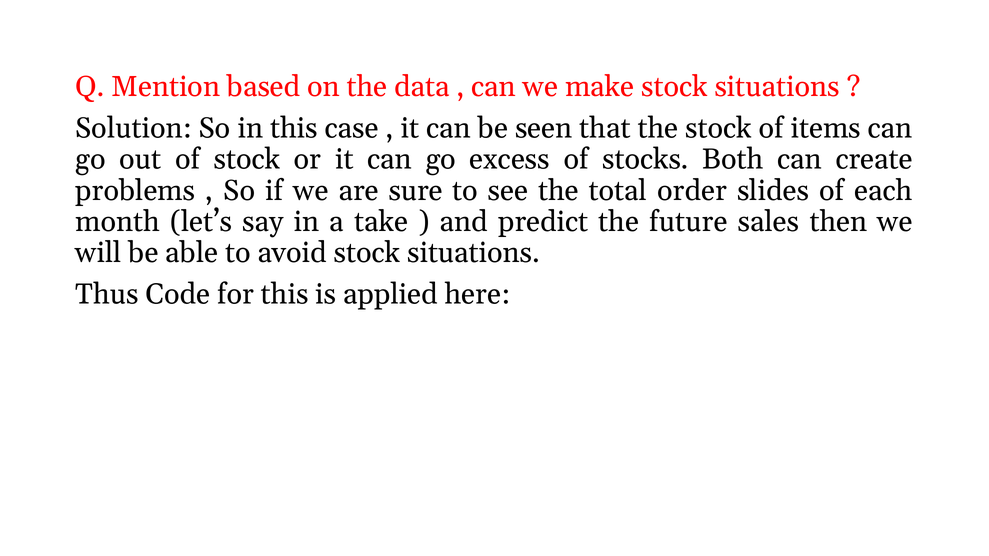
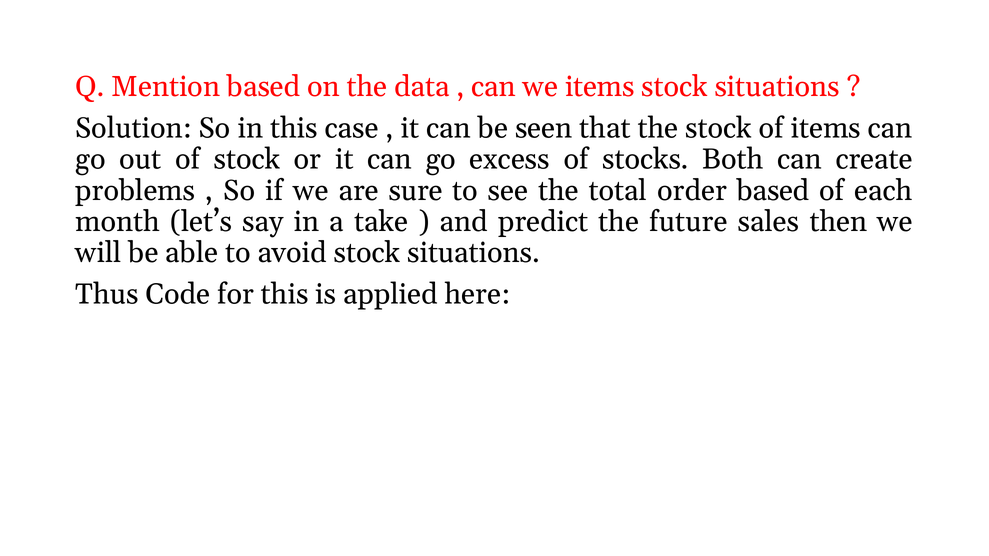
we make: make -> items
order slides: slides -> based
